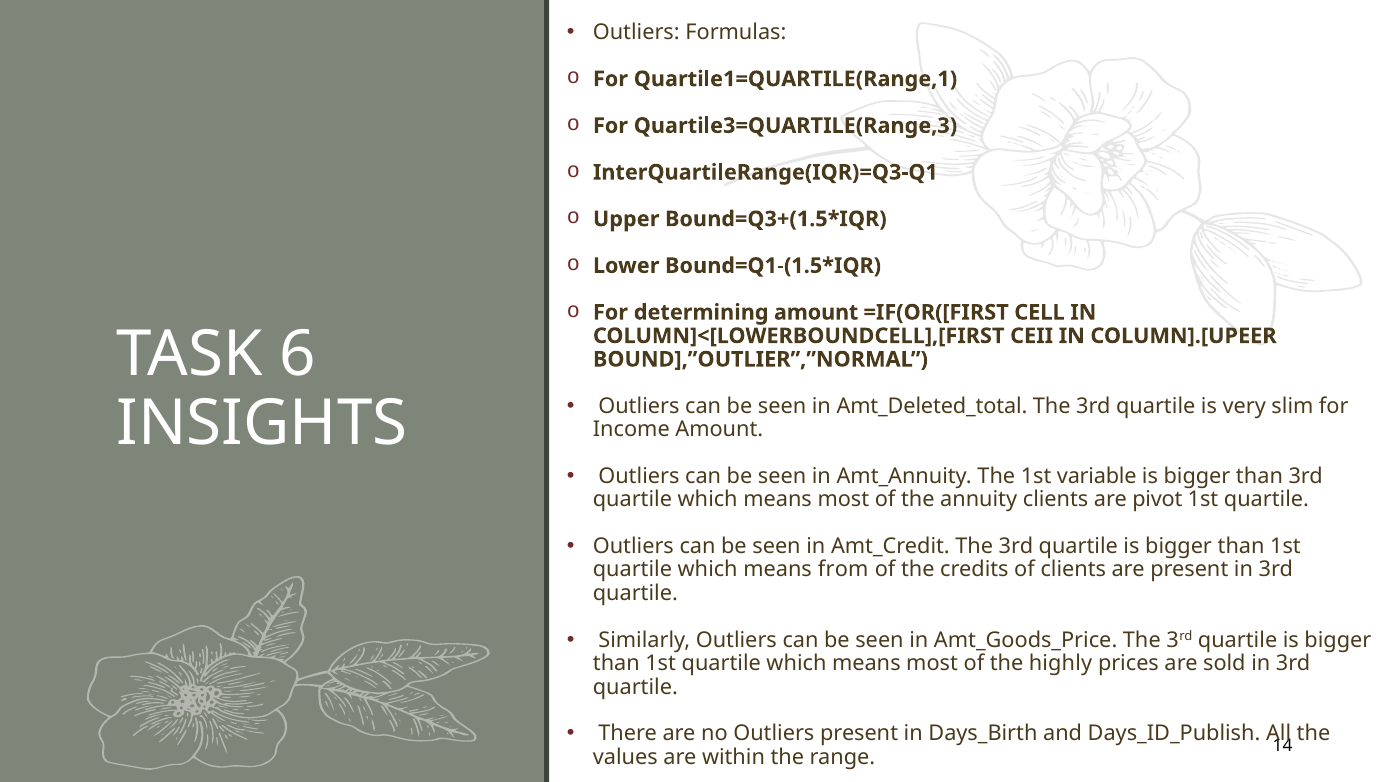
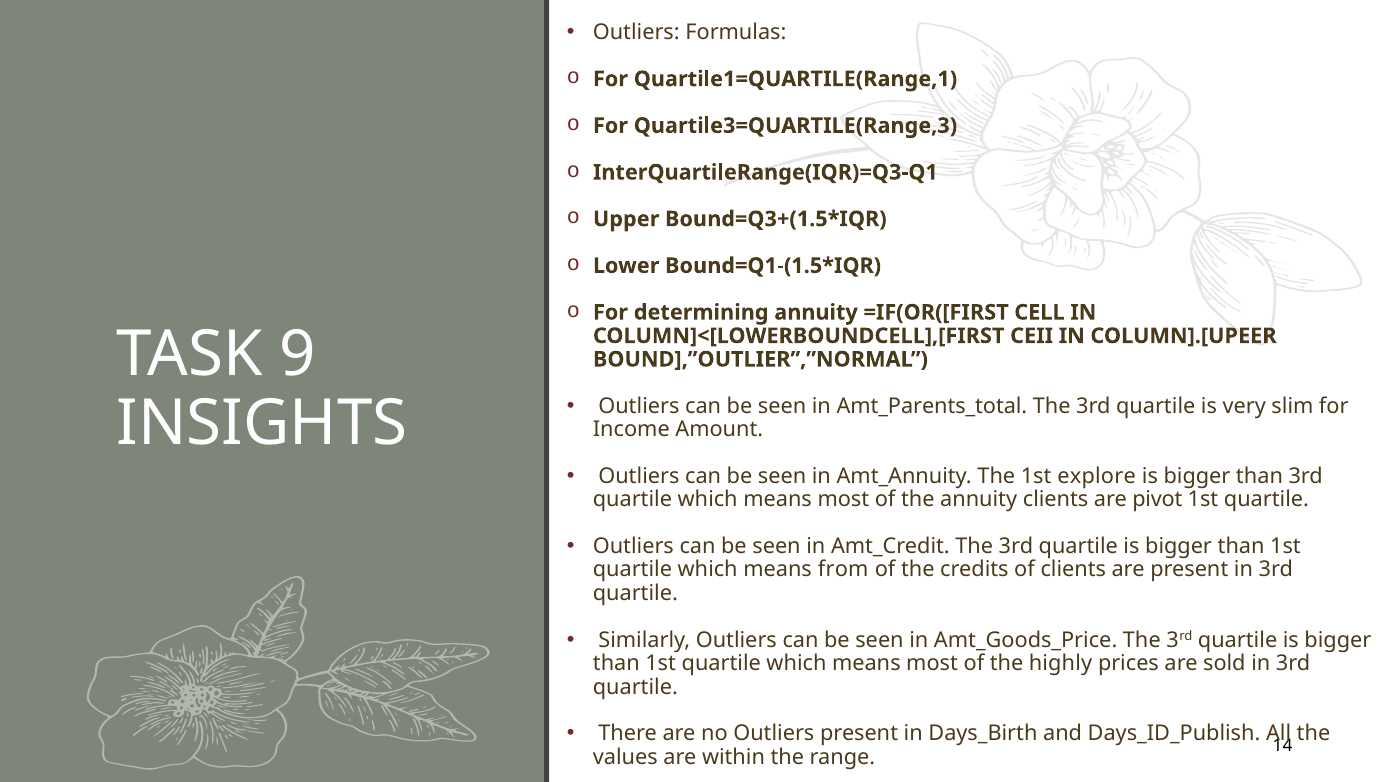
determining amount: amount -> annuity
6: 6 -> 9
Amt_Deleted_total: Amt_Deleted_total -> Amt_Parents_total
variable: variable -> explore
